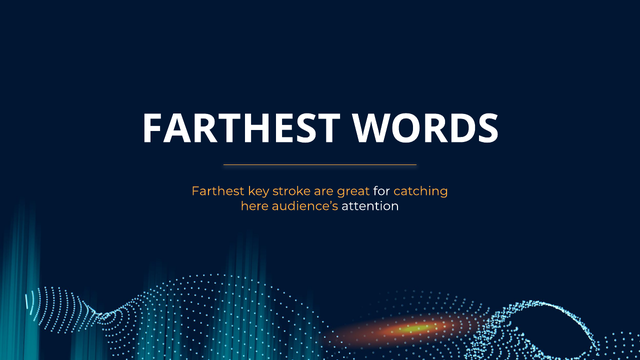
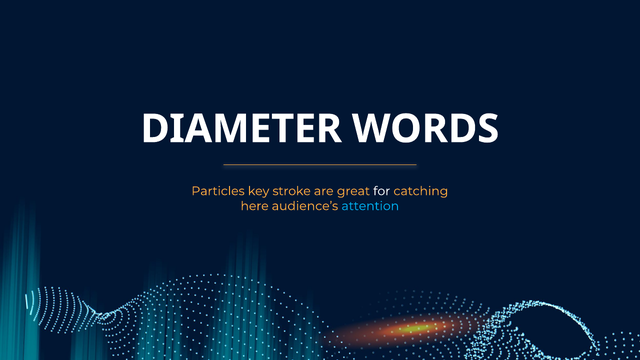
FARTHEST at (241, 129): FARTHEST -> DIAMETER
Farthest at (218, 191): Farthest -> Particles
attention colour: white -> light blue
